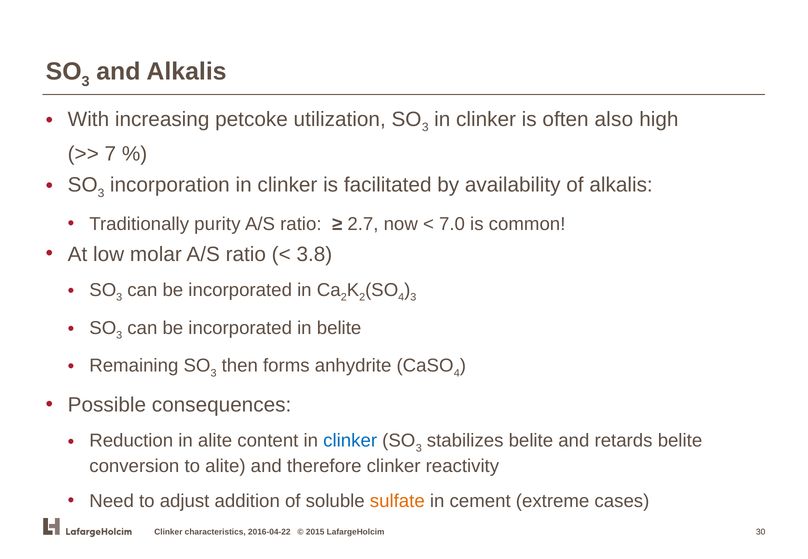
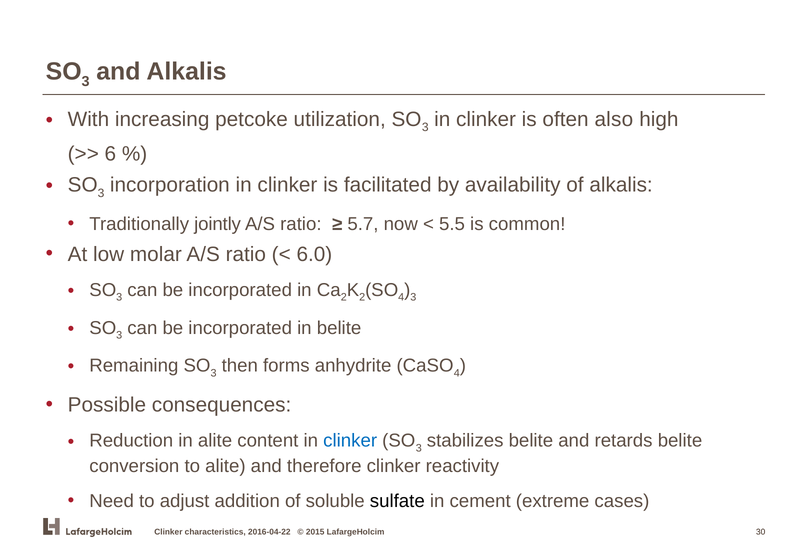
7: 7 -> 6
purity: purity -> jointly
2.7: 2.7 -> 5.7
7.0: 7.0 -> 5.5
3.8: 3.8 -> 6.0
sulfate colour: orange -> black
